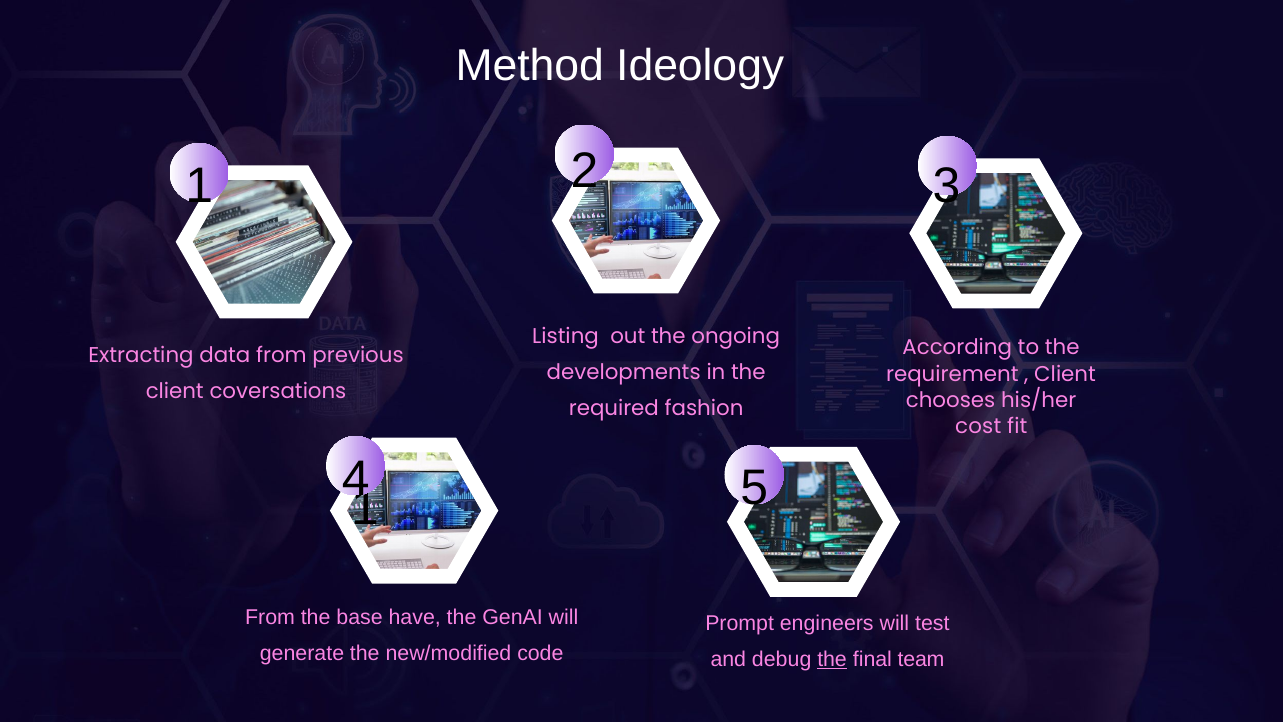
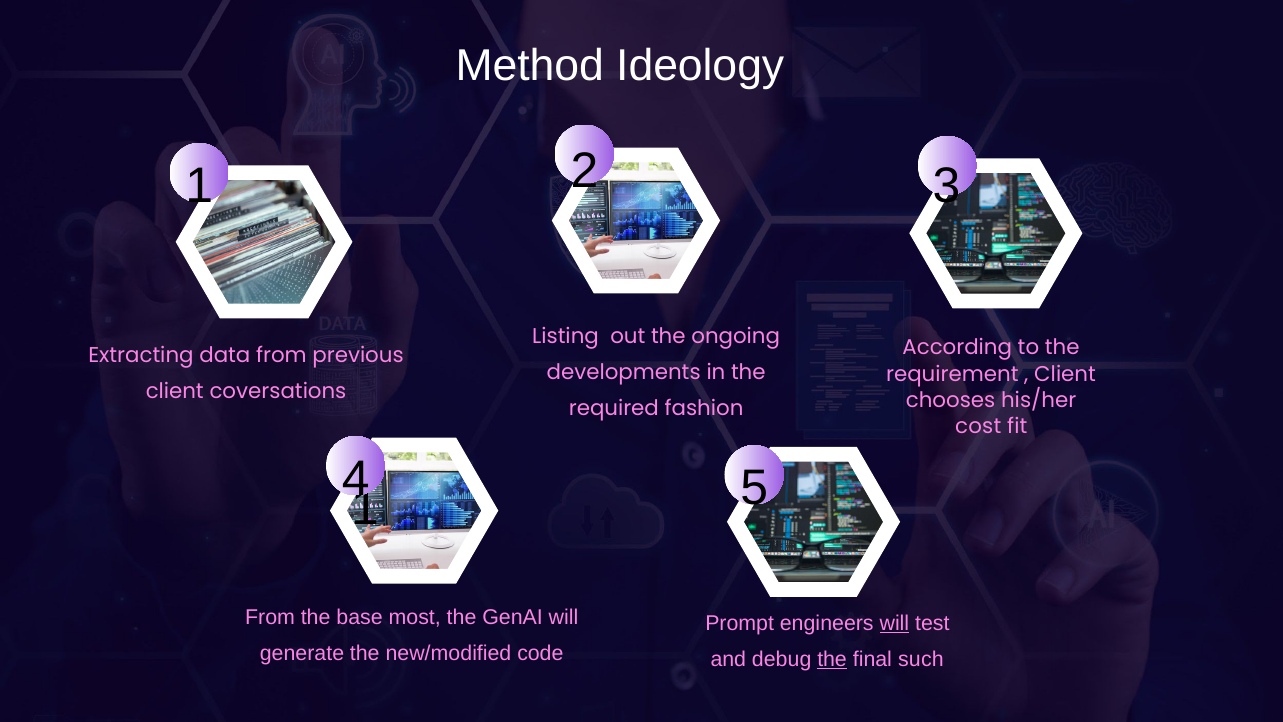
have: have -> most
will at (894, 623) underline: none -> present
team: team -> such
